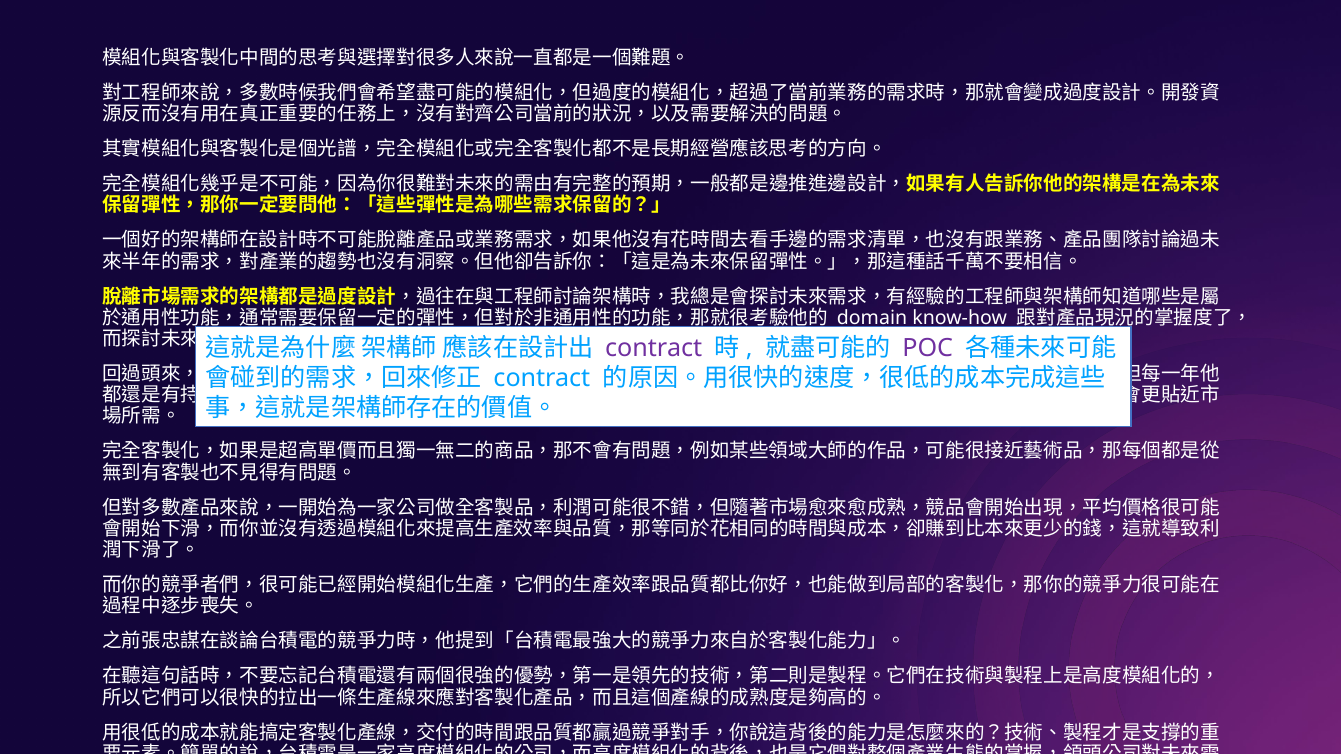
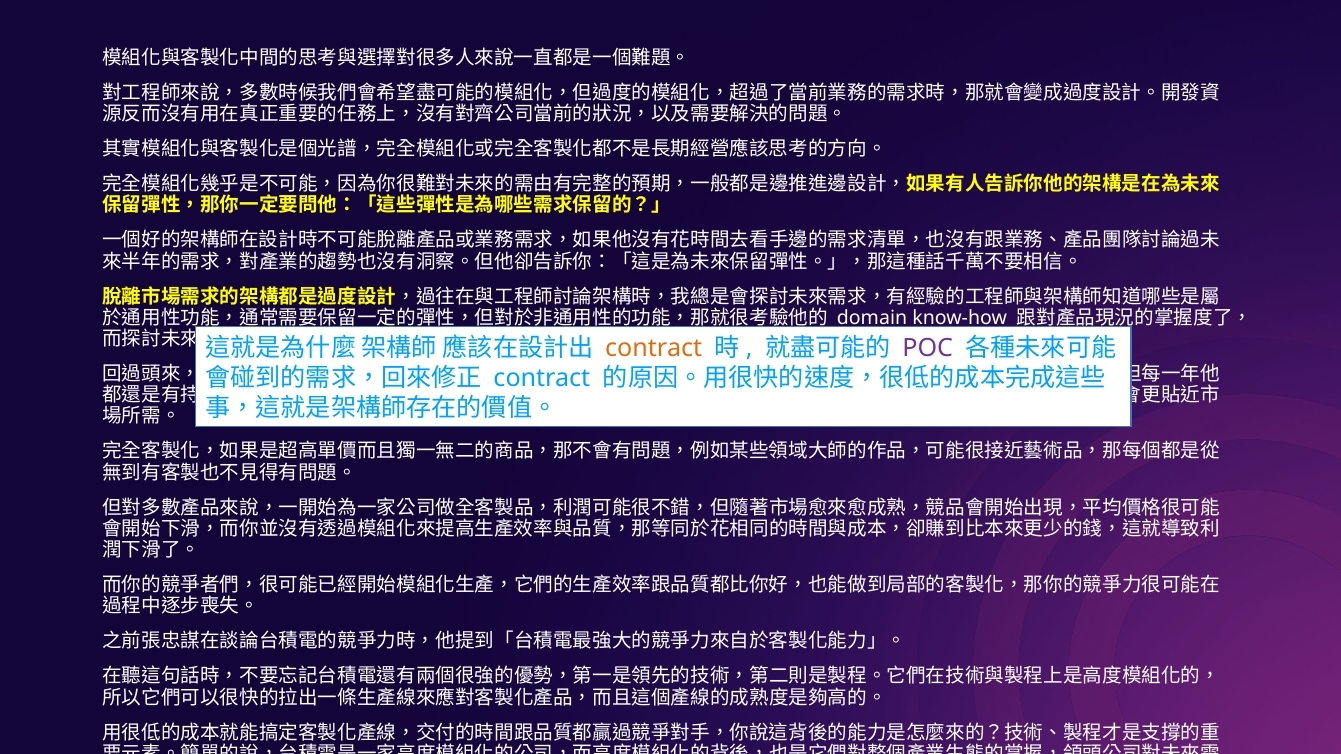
contract at (654, 348) colour: purple -> orange
